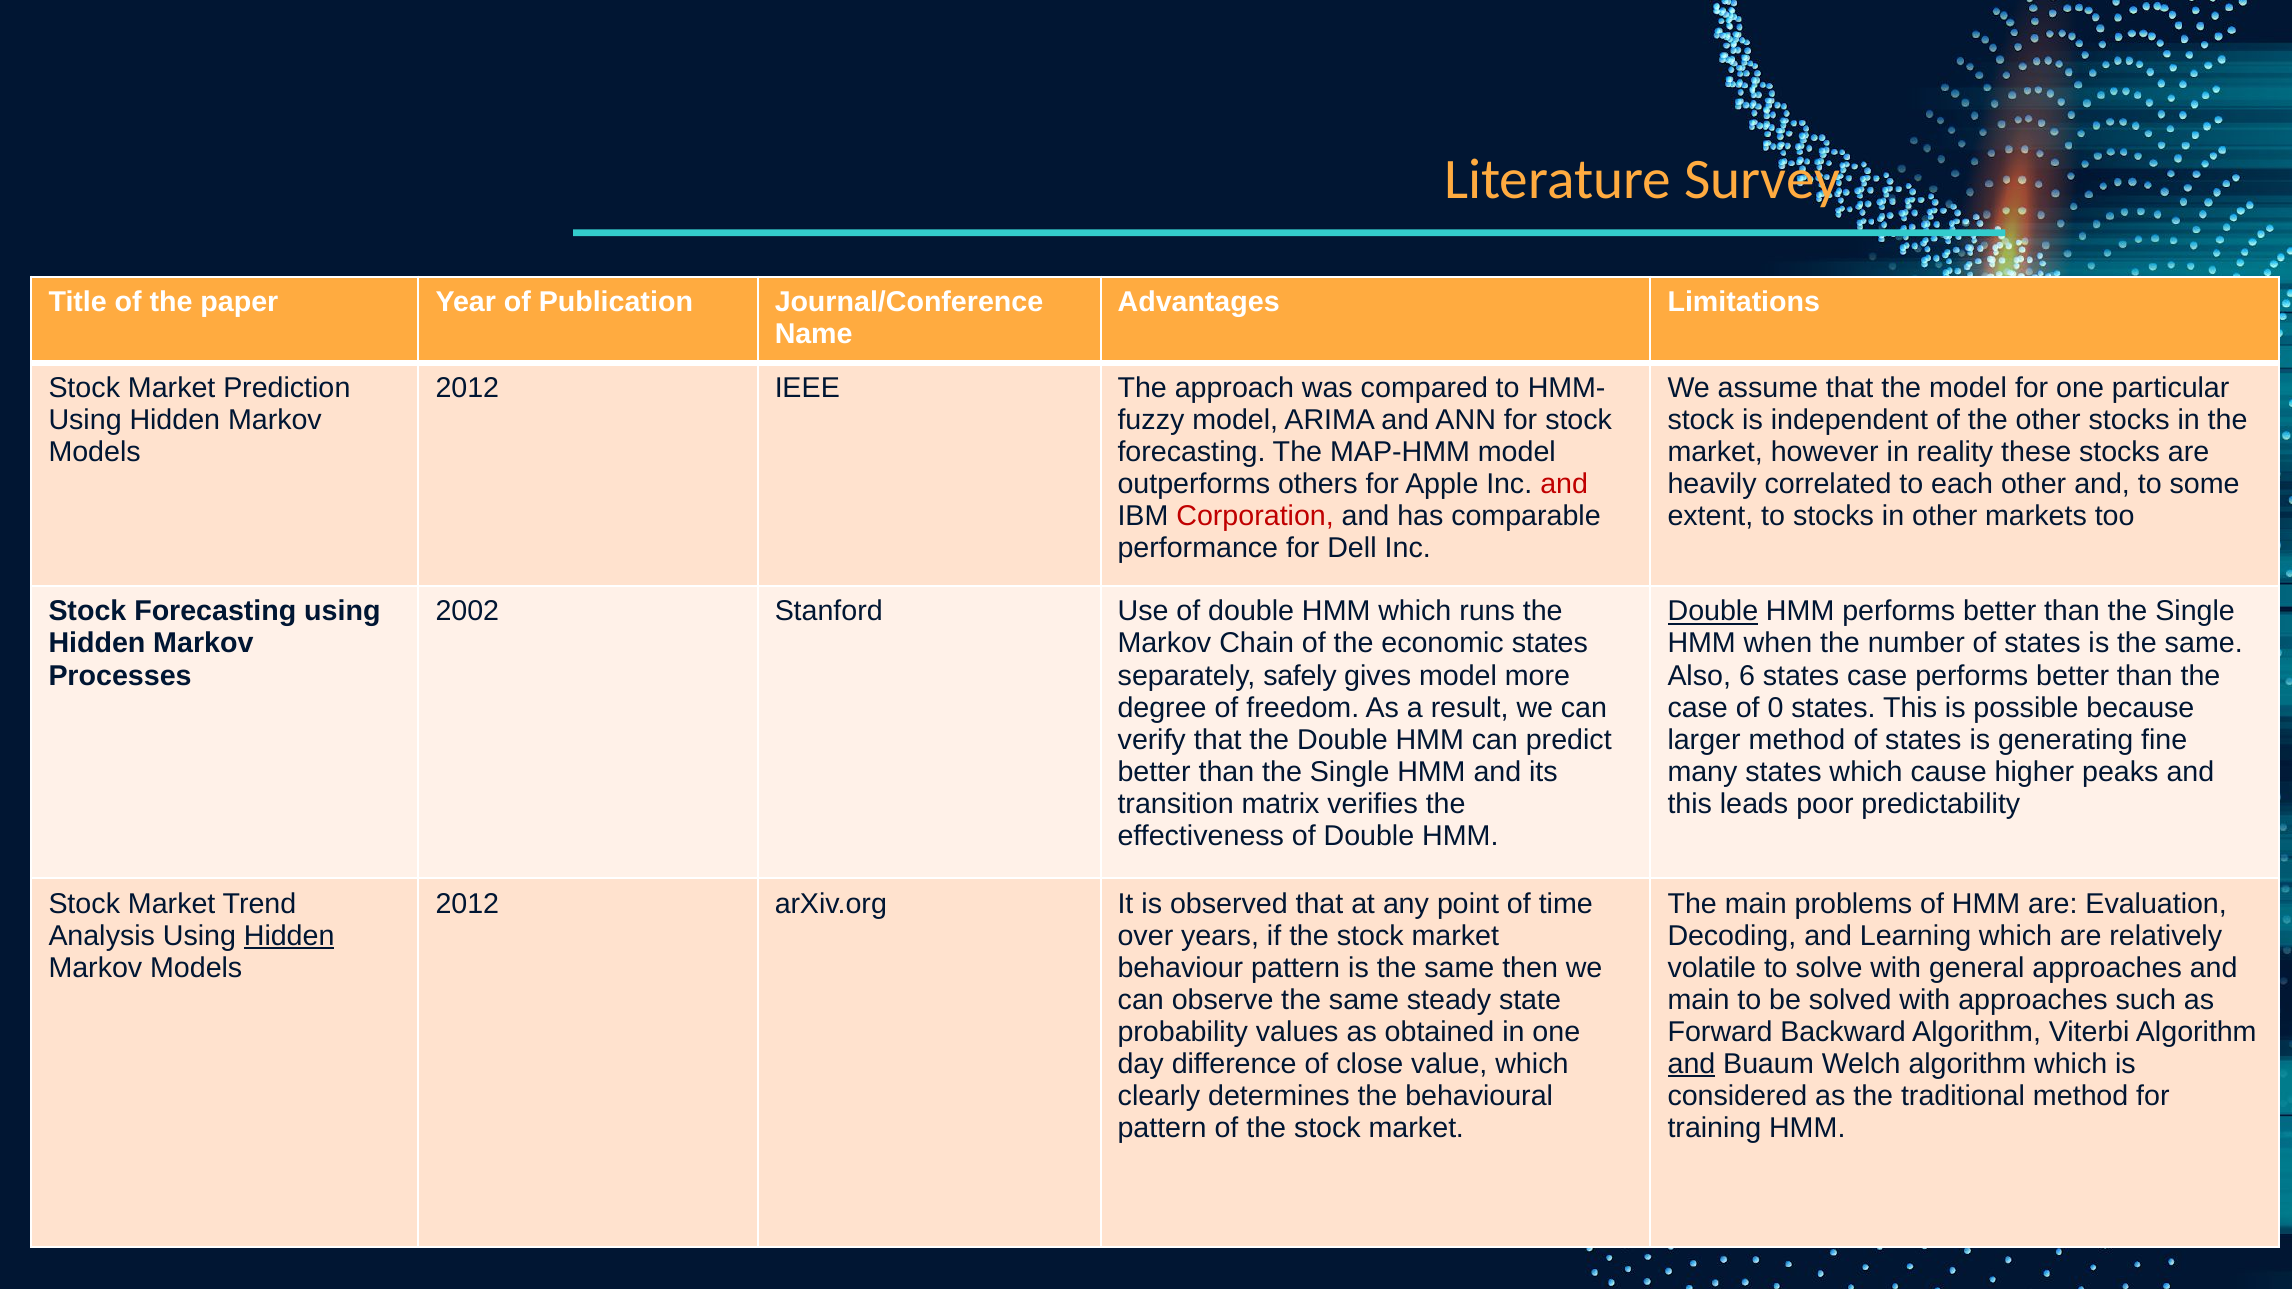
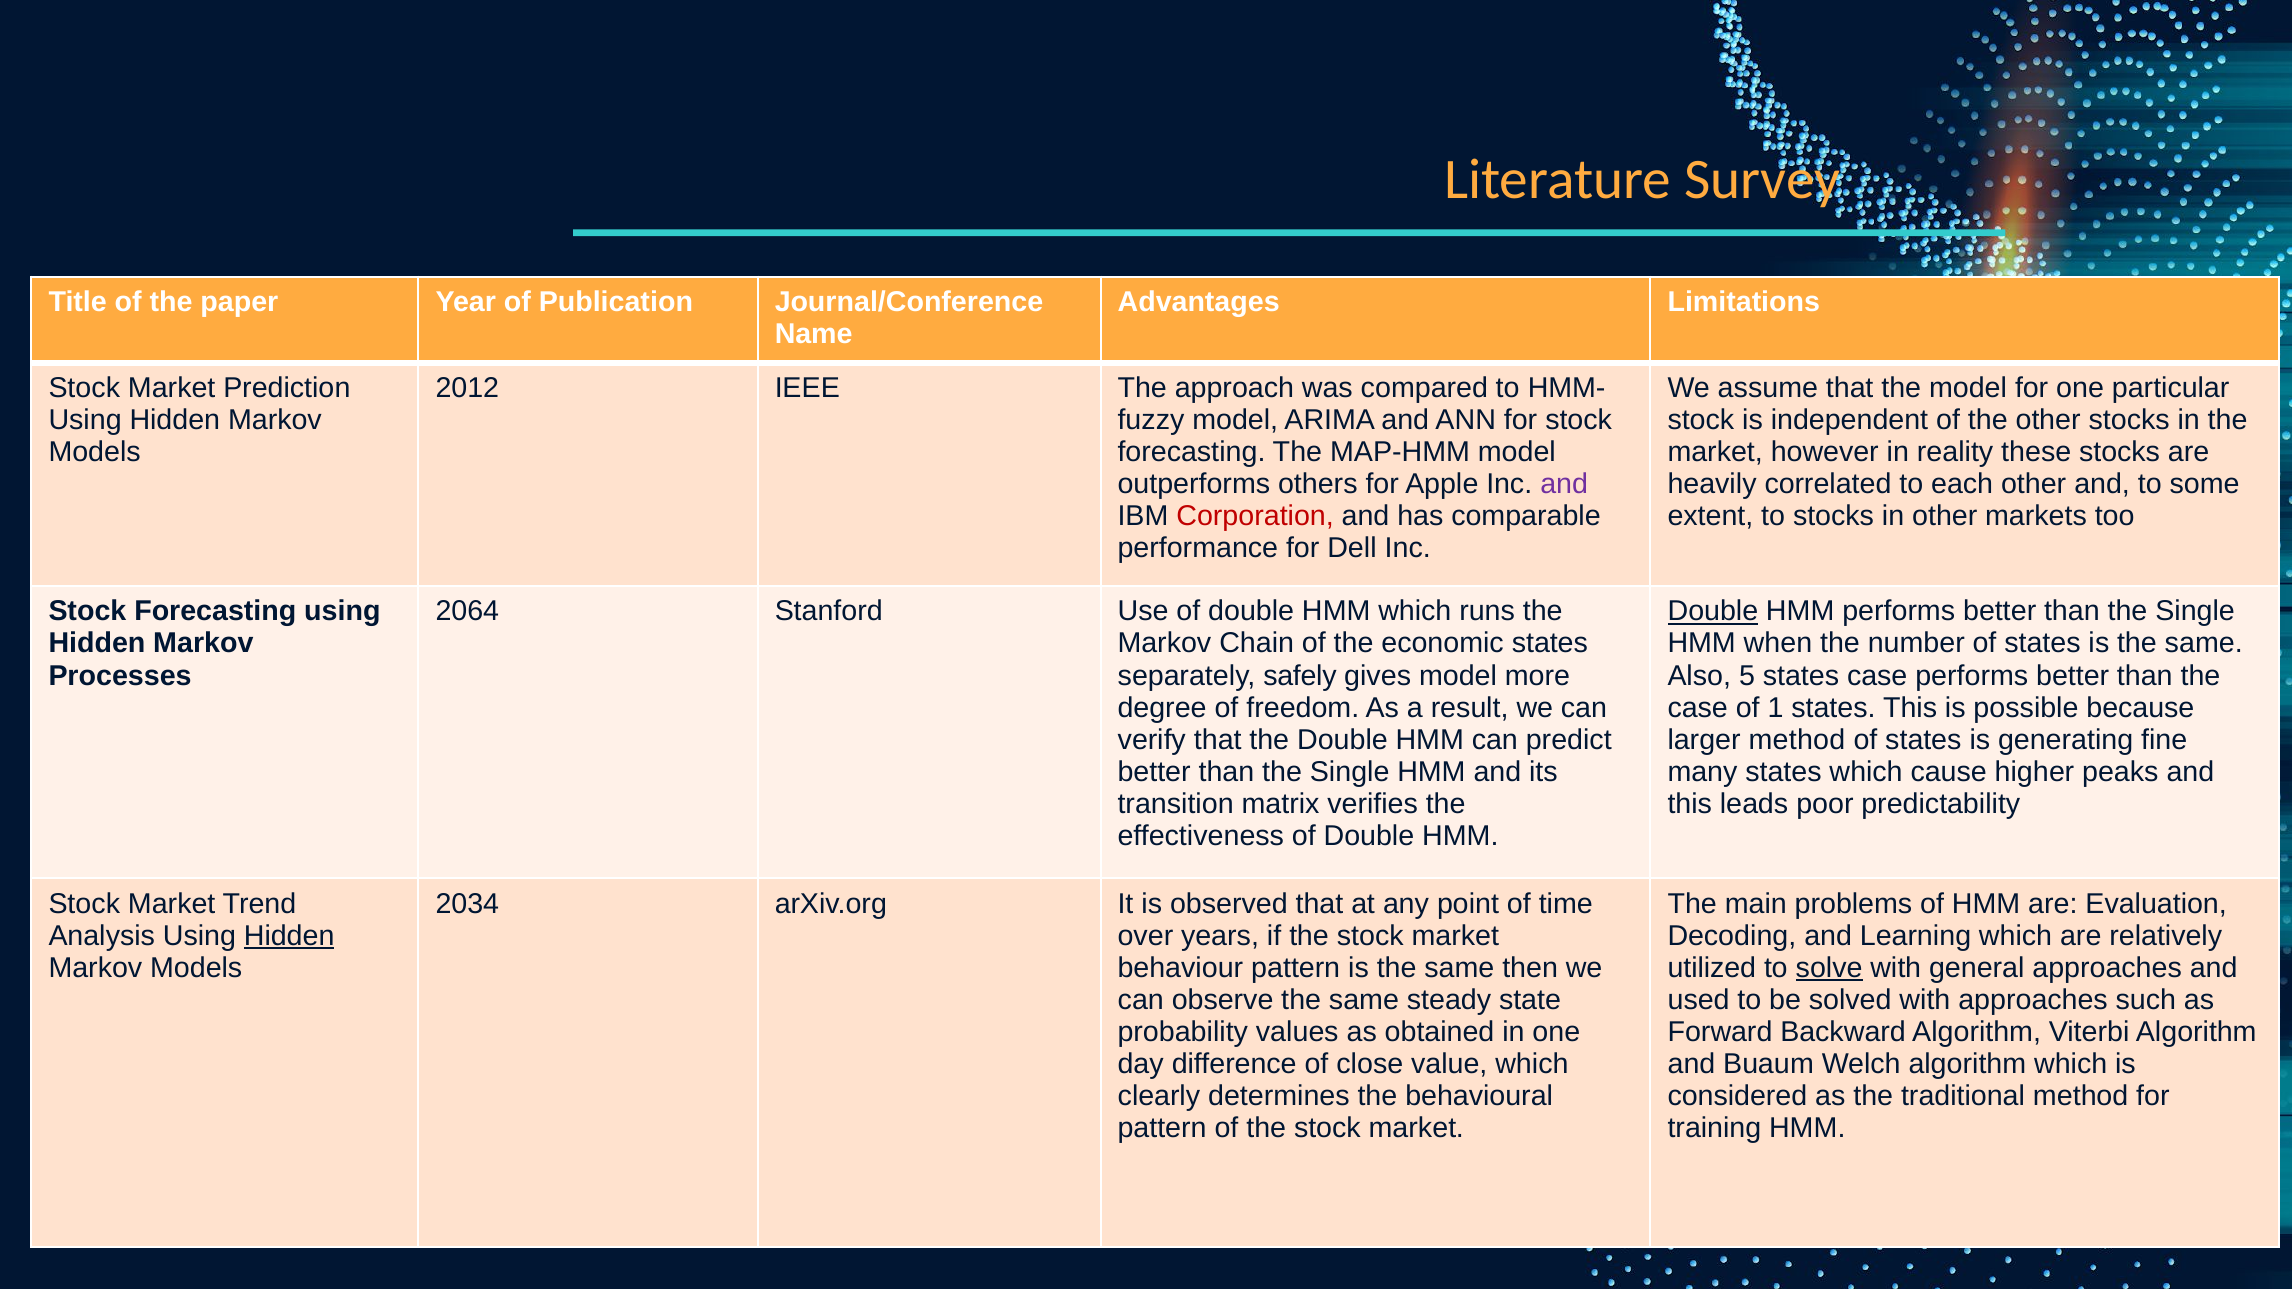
and at (1564, 484) colour: red -> purple
2002: 2002 -> 2064
6: 6 -> 5
0: 0 -> 1
2012 at (467, 904): 2012 -> 2034
volatile: volatile -> utilized
solve underline: none -> present
main at (1699, 1000): main -> used
and at (1691, 1064) underline: present -> none
